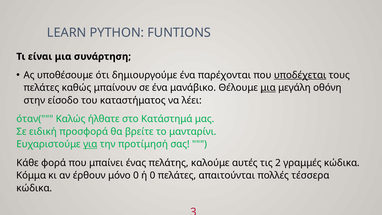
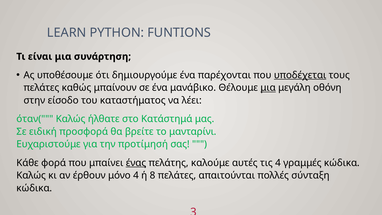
για underline: present -> none
ένας underline: none -> present
τις 2: 2 -> 4
Κόμμα at (31, 175): Κόμμα -> Καλώς
μόνο 0: 0 -> 4
ή 0: 0 -> 8
τέσσερα: τέσσερα -> σύνταξη
